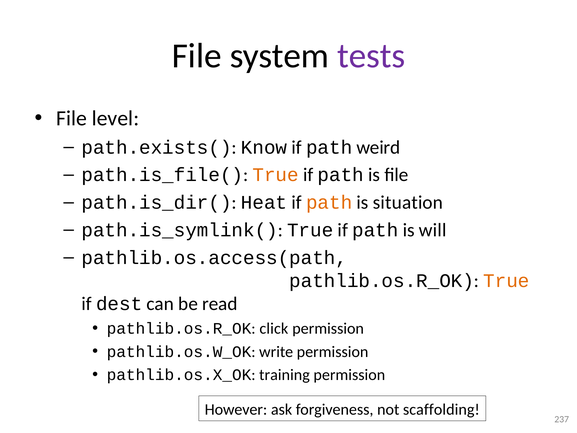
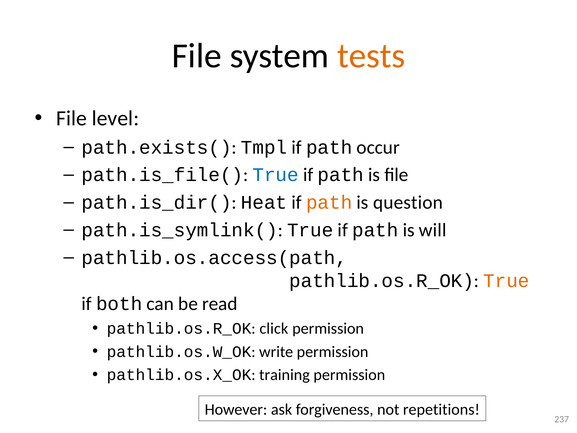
tests colour: purple -> orange
Know: Know -> Tmpl
weird: weird -> occur
True at (276, 175) colour: orange -> blue
situation: situation -> question
dest: dest -> both
scaffolding: scaffolding -> repetitions
